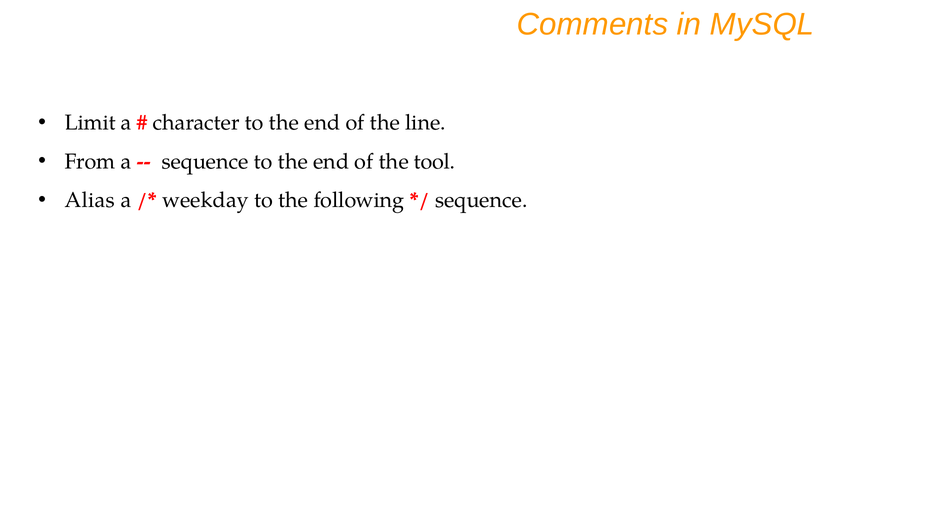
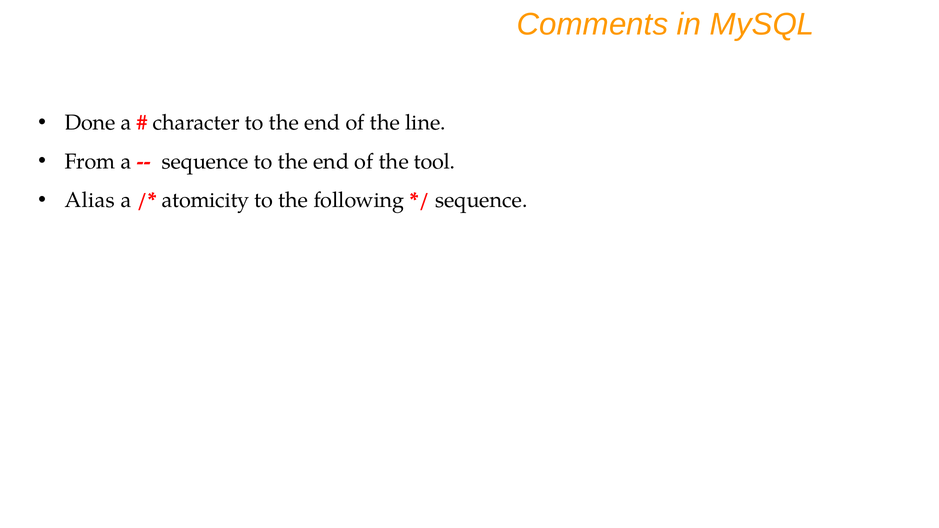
Limit: Limit -> Done
weekday: weekday -> atomicity
